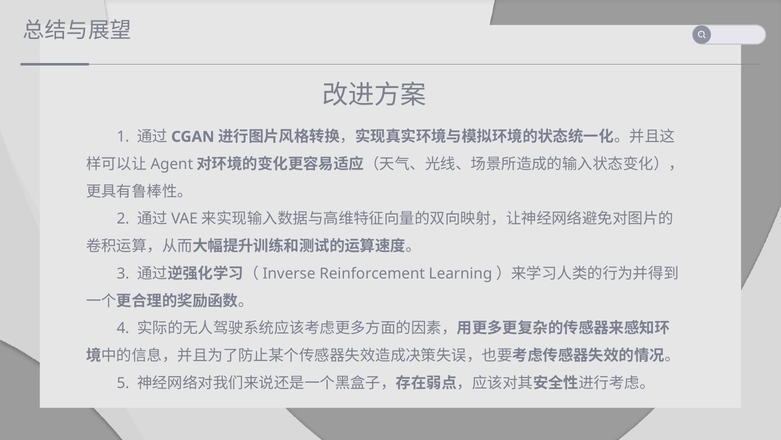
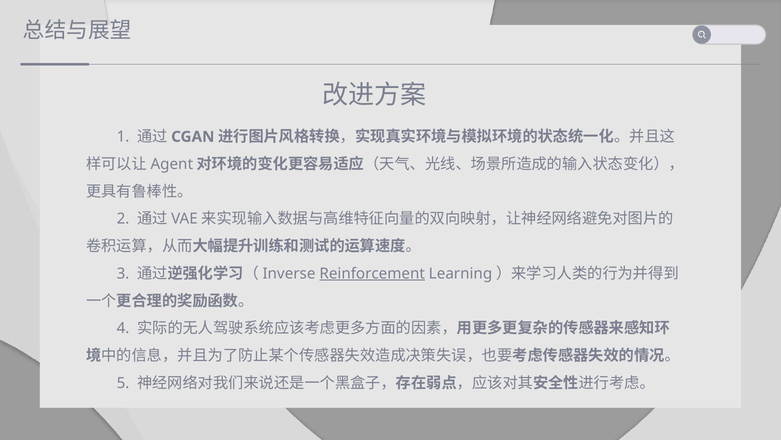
Reinforcement underline: none -> present
